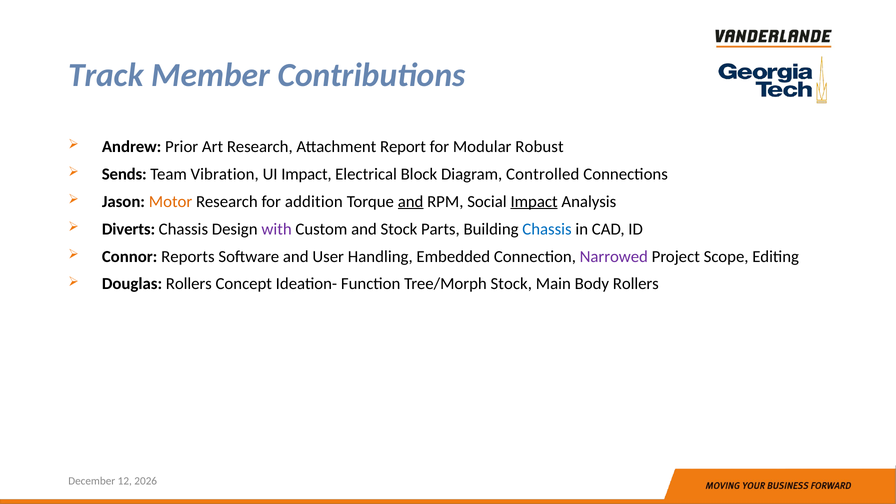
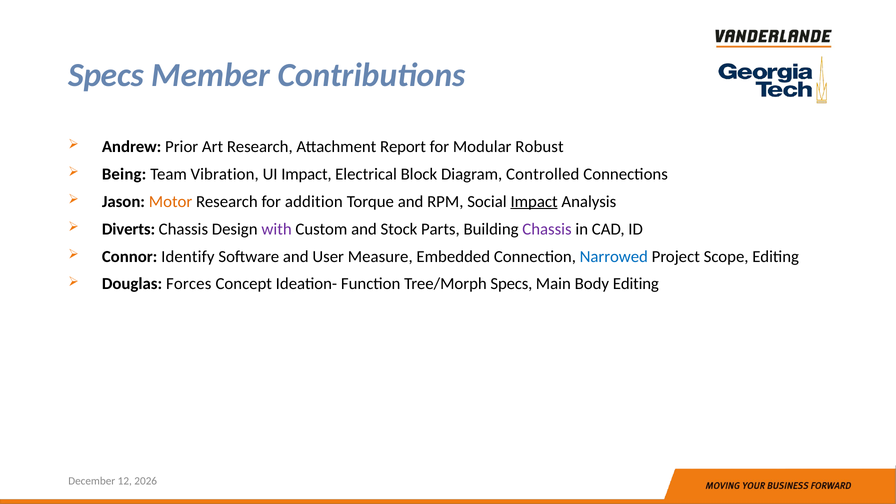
Track at (106, 75): Track -> Specs
Sends: Sends -> Being
and at (411, 201) underline: present -> none
Chassis at (547, 229) colour: blue -> purple
Reports: Reports -> Identify
Handling: Handling -> Measure
Narrowed colour: purple -> blue
Douglas Rollers: Rollers -> Forces
Tree/Morph Stock: Stock -> Specs
Body Rollers: Rollers -> Editing
